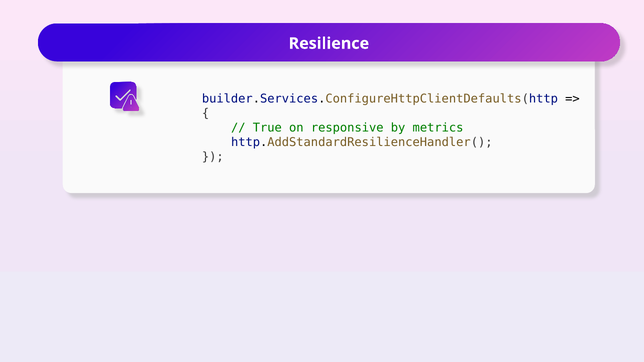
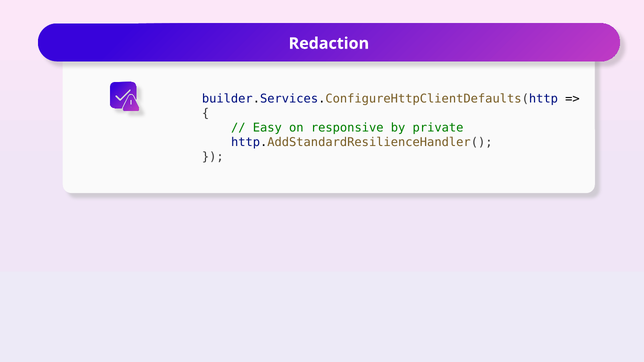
Resilience: Resilience -> Redaction
True: True -> Easy
metrics: metrics -> private
